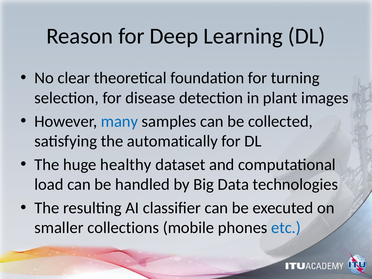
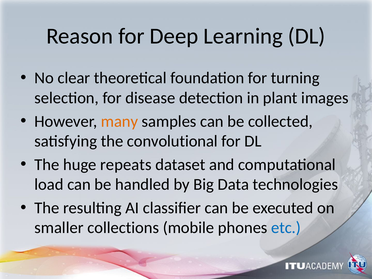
many colour: blue -> orange
automatically: automatically -> convolutional
healthy: healthy -> repeats
